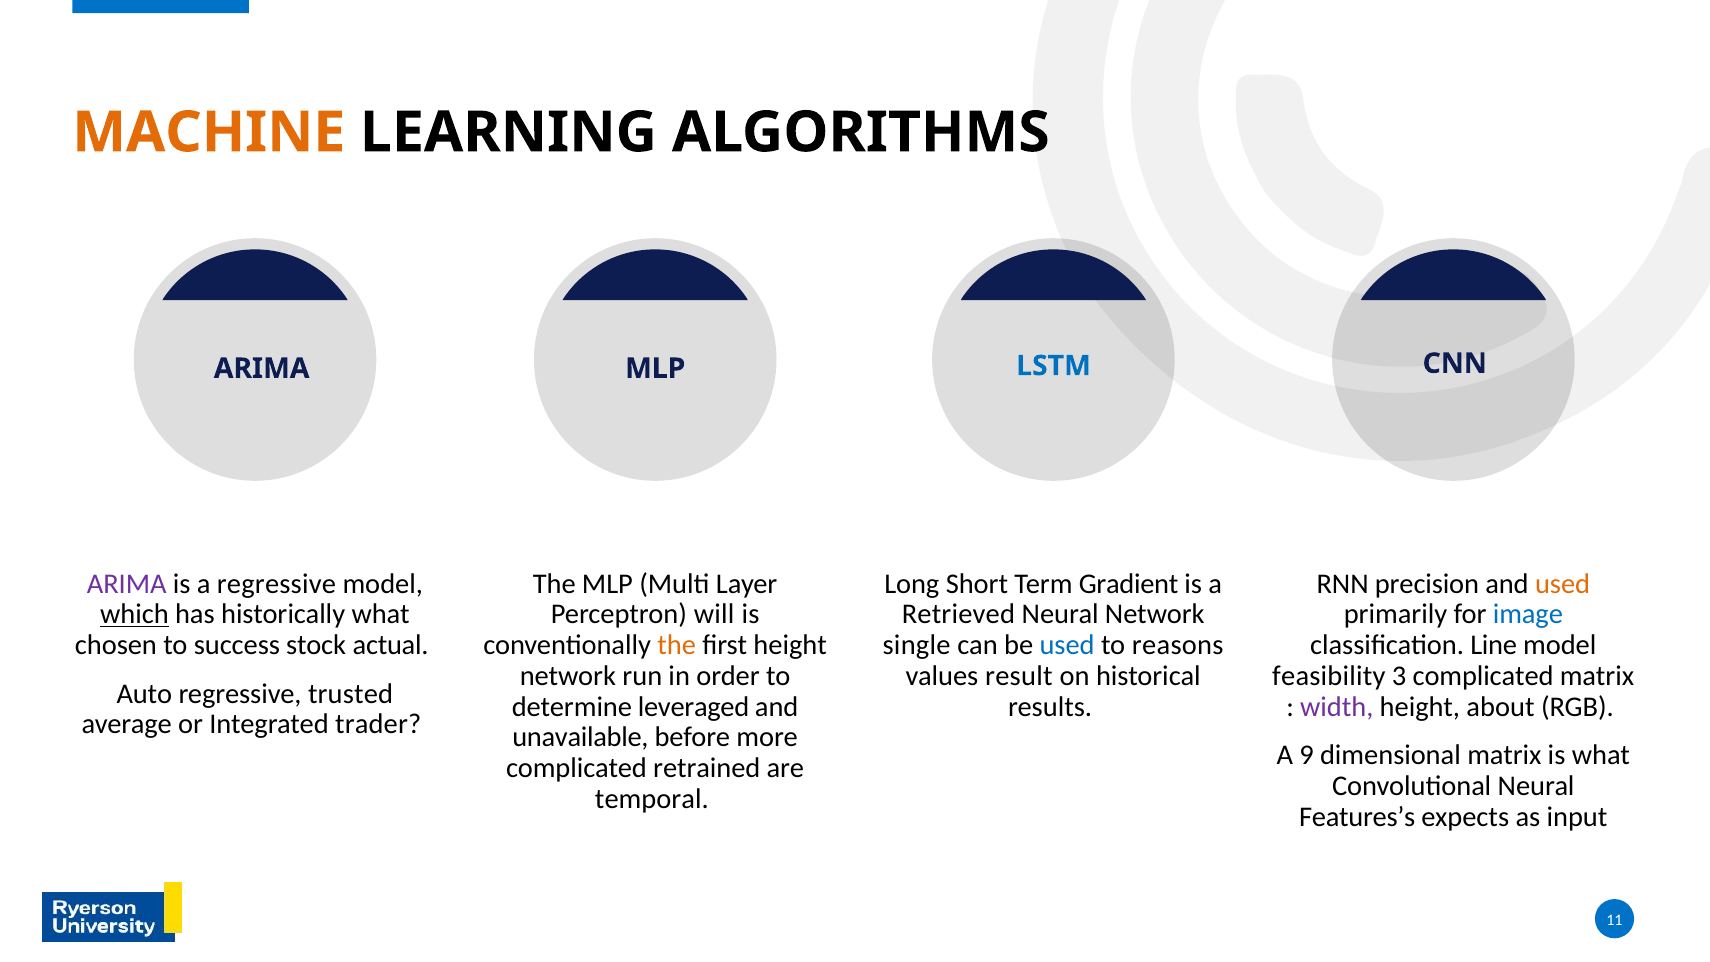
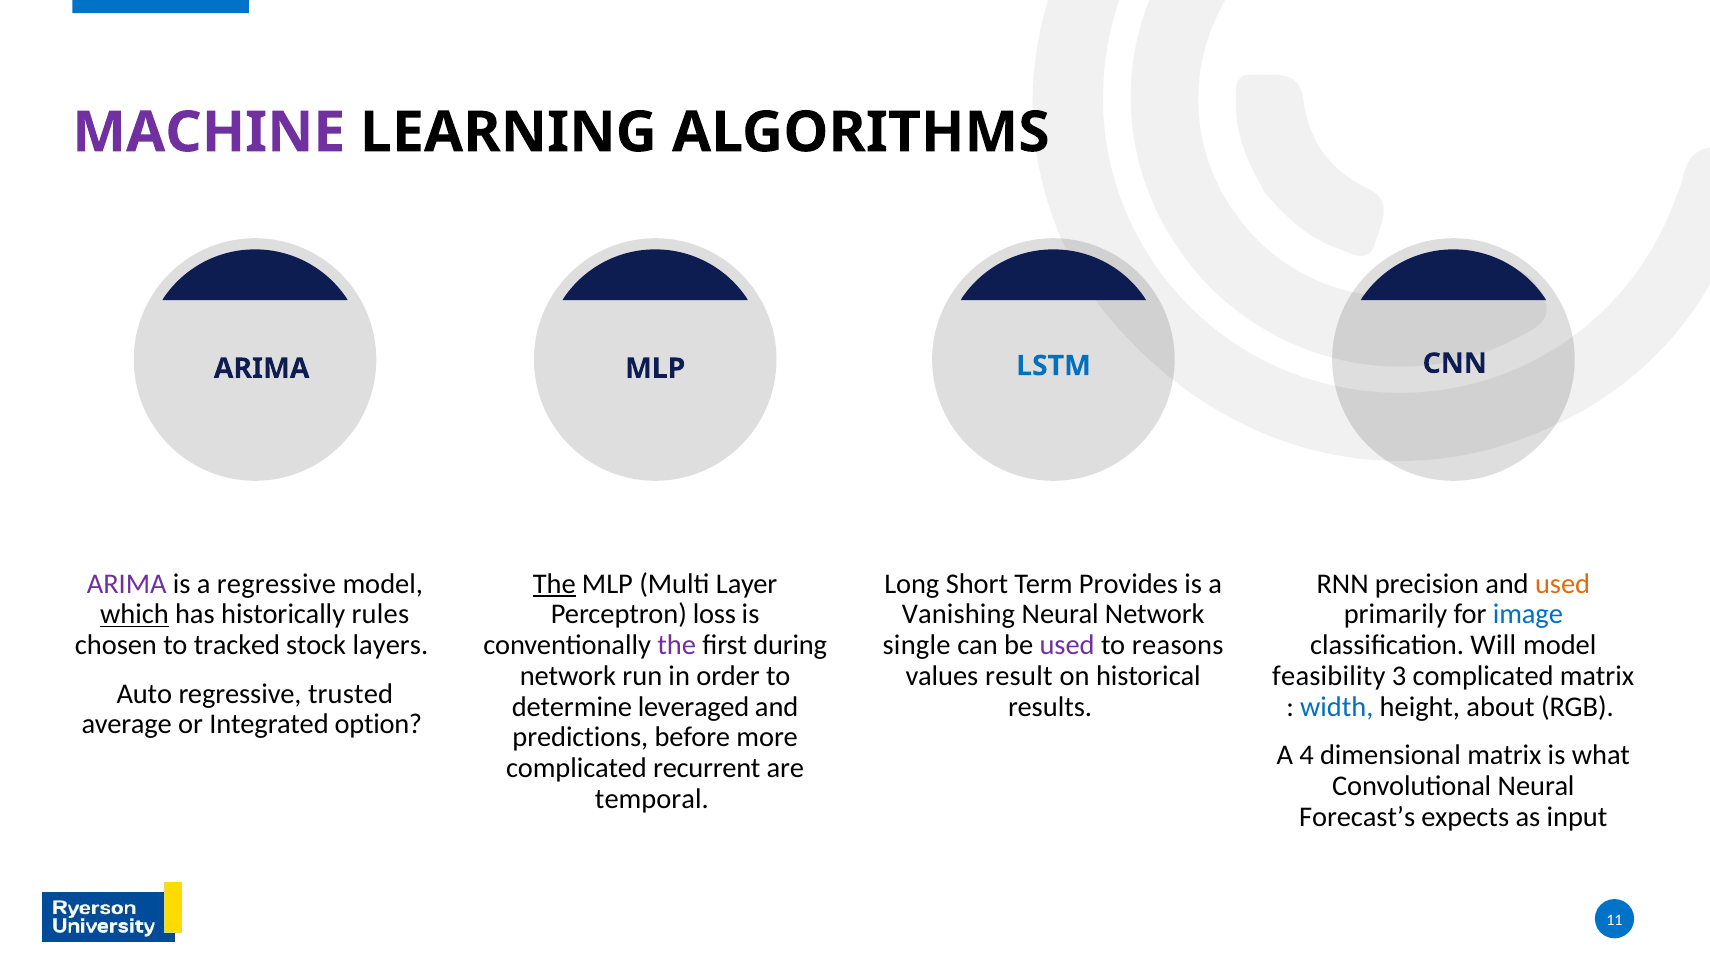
MACHINE colour: orange -> purple
The at (554, 584) underline: none -> present
Gradient: Gradient -> Provides
historically what: what -> rules
will: will -> loss
Retrieved: Retrieved -> Vanishing
success: success -> tracked
actual: actual -> layers
the at (677, 645) colour: orange -> purple
first height: height -> during
used at (1067, 645) colour: blue -> purple
Line: Line -> Will
width colour: purple -> blue
trader: trader -> option
unavailable: unavailable -> predictions
9: 9 -> 4
retrained: retrained -> recurrent
Features’s: Features’s -> Forecast’s
